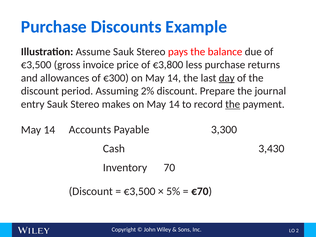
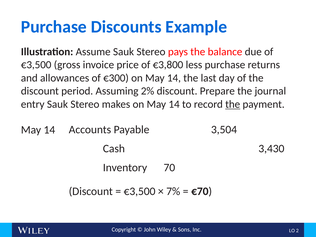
day underline: present -> none
3,300: 3,300 -> 3,504
5%: 5% -> 7%
